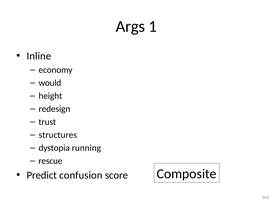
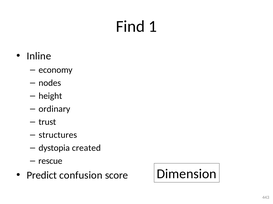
Args: Args -> Find
would: would -> nodes
redesign: redesign -> ordinary
running: running -> created
Composite: Composite -> Dimension
